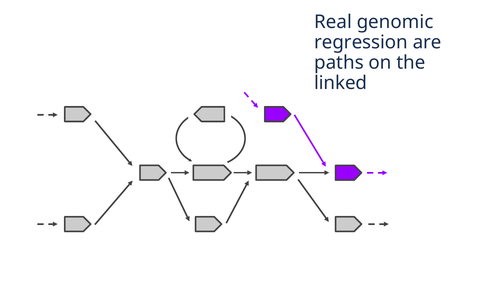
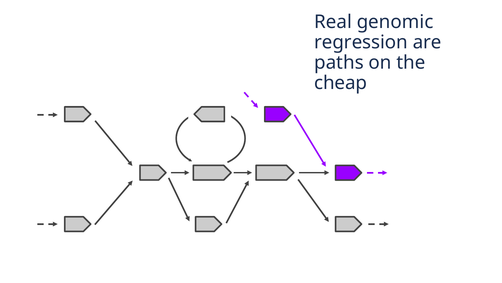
linked: linked -> cheap
